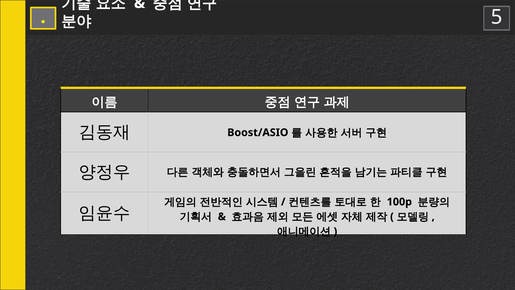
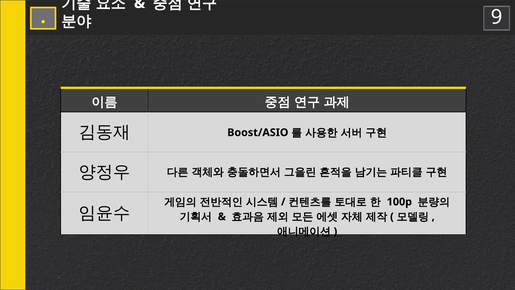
5: 5 -> 9
